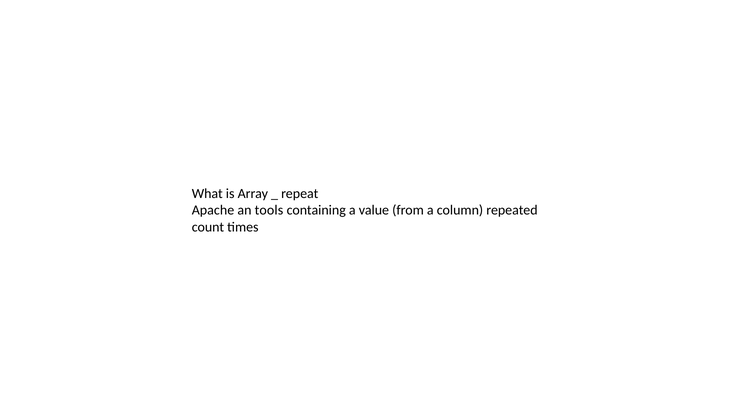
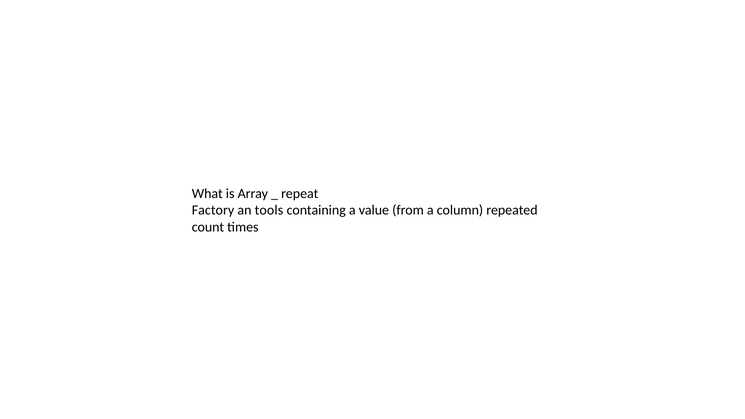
Apache: Apache -> Factory
